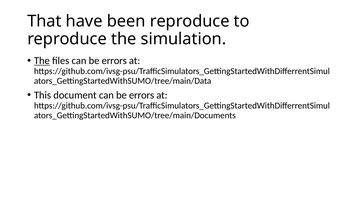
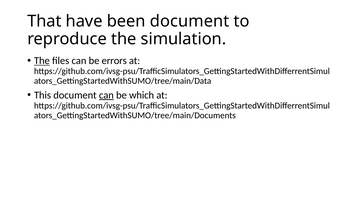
been reproduce: reproduce -> document
can at (106, 95) underline: none -> present
errors at (142, 95): errors -> which
